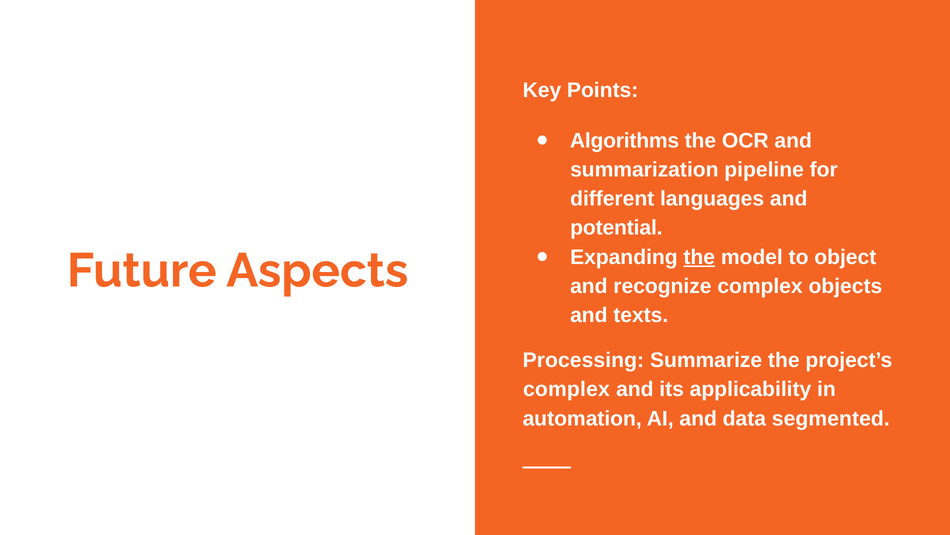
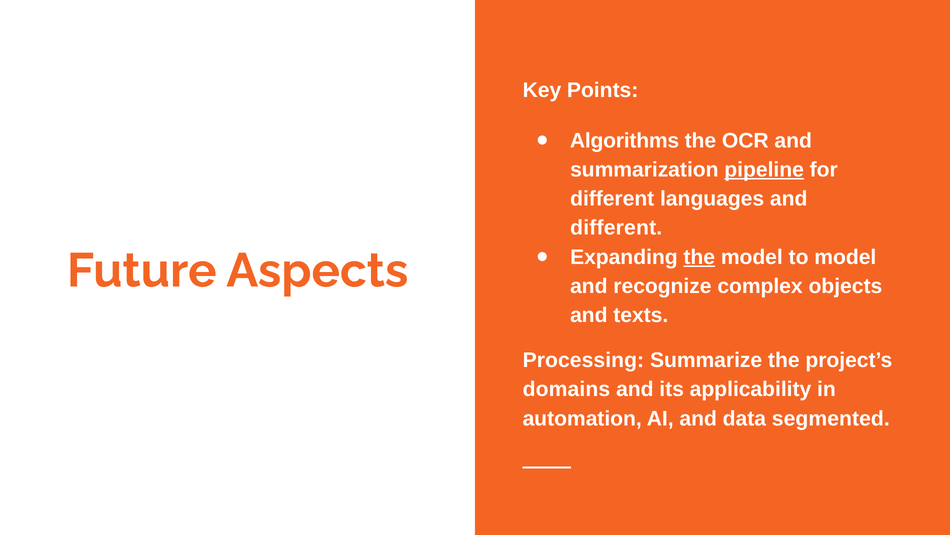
pipeline underline: none -> present
potential at (616, 228): potential -> different
to object: object -> model
complex at (566, 389): complex -> domains
